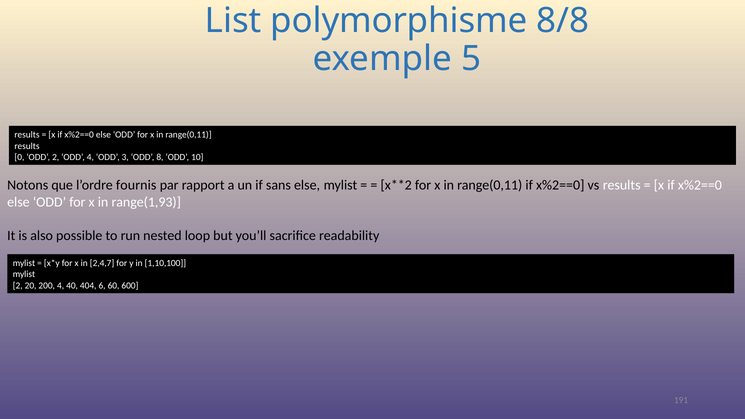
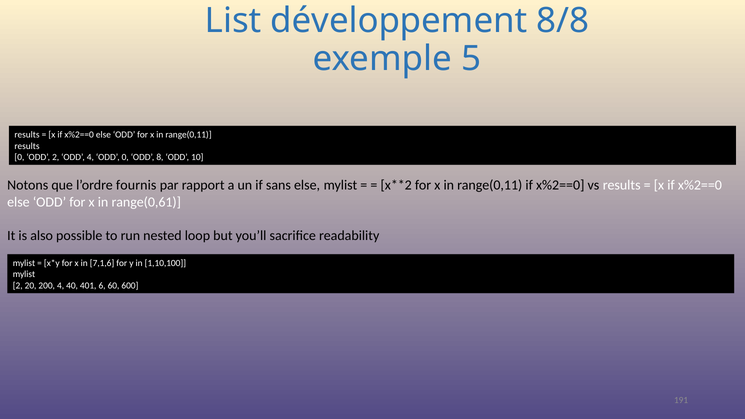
polymorphisme: polymorphisme -> développement
ODD 3: 3 -> 0
range(1,93: range(1,93 -> range(0,61
2,4,7: 2,4,7 -> 7,1,6
404: 404 -> 401
